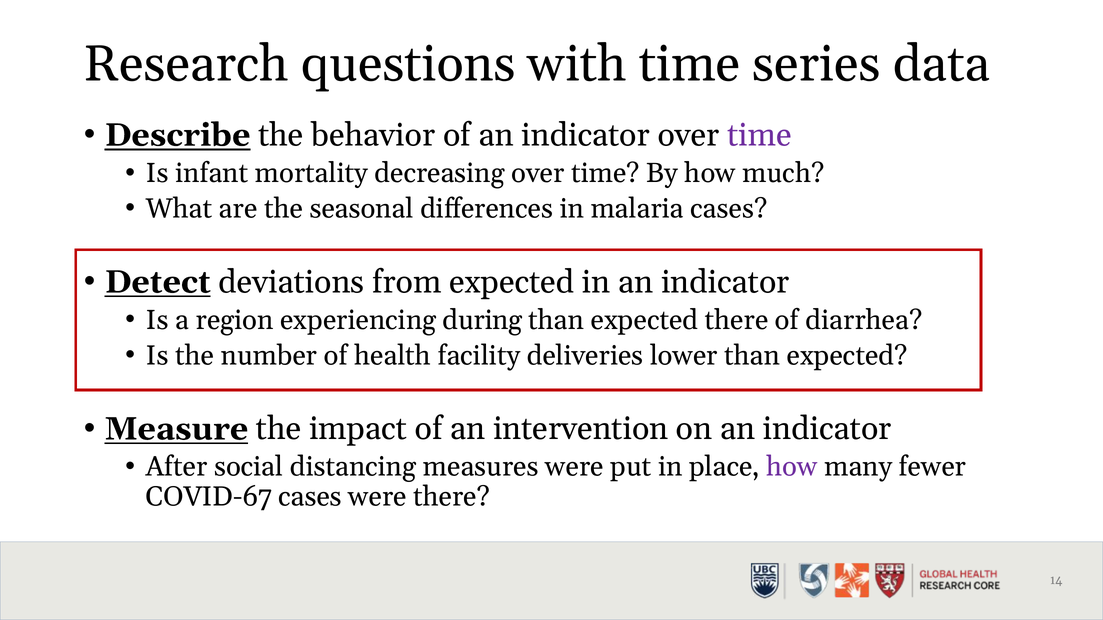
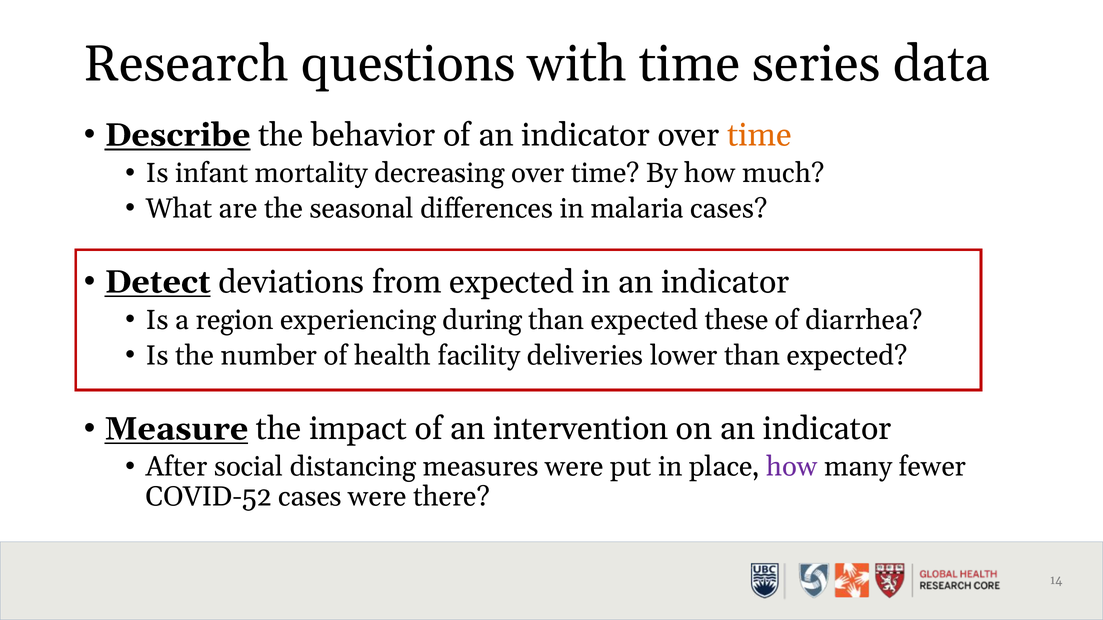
time at (759, 135) colour: purple -> orange
expected there: there -> these
COVID-67: COVID-67 -> COVID-52
